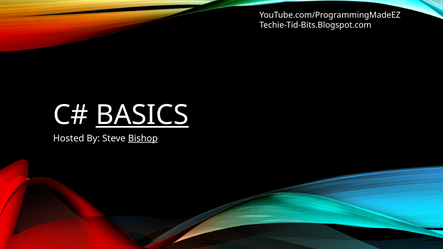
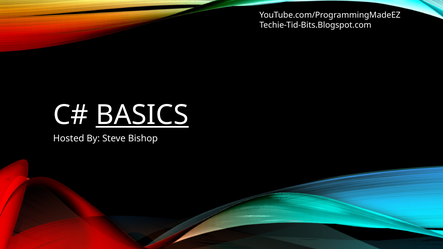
Bishop underline: present -> none
